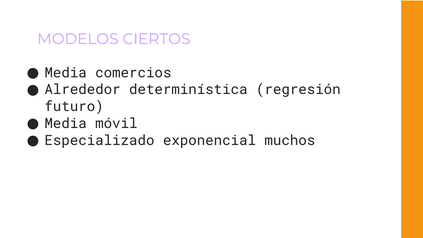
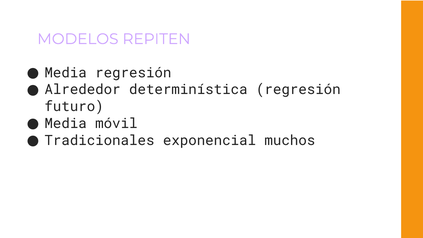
CIERTOS: CIERTOS -> REPITEN
Media comercios: comercios -> regresión
Especializado: Especializado -> Tradicionales
